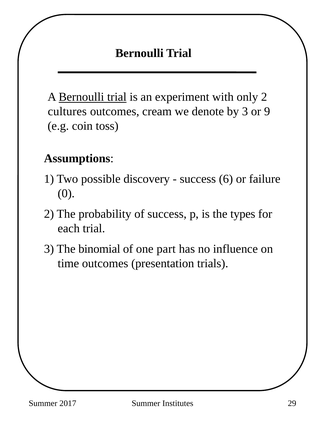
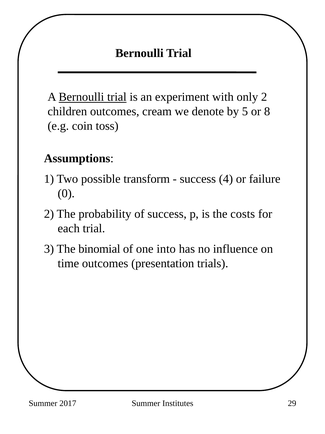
cultures: cultures -> children
by 3: 3 -> 5
9: 9 -> 8
discovery: discovery -> transform
6: 6 -> 4
types: types -> costs
part: part -> into
